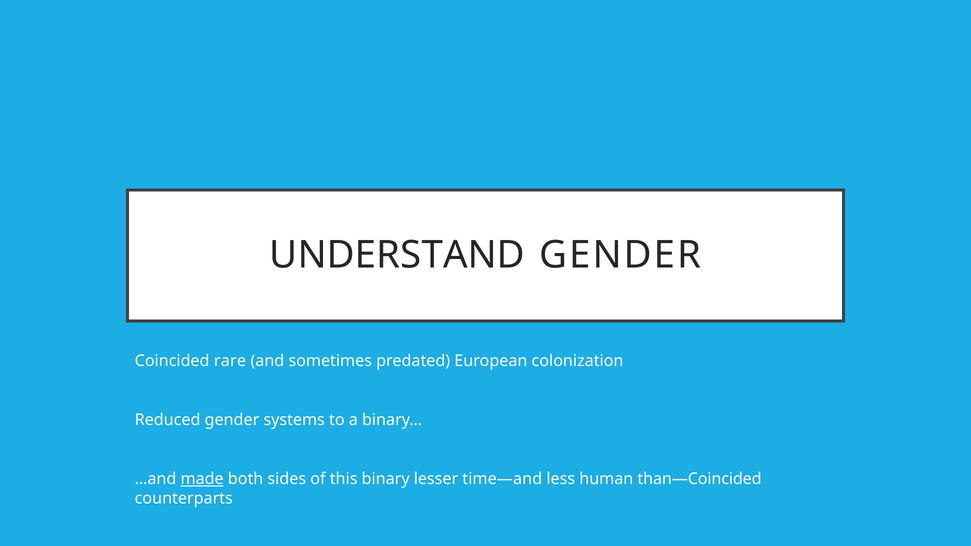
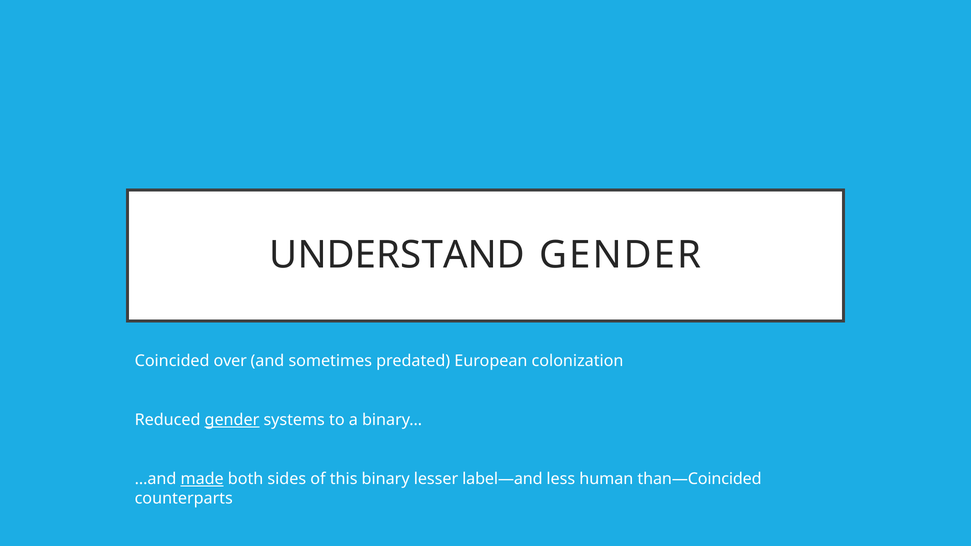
rare: rare -> over
gender at (232, 420) underline: none -> present
time—and: time—and -> label—and
